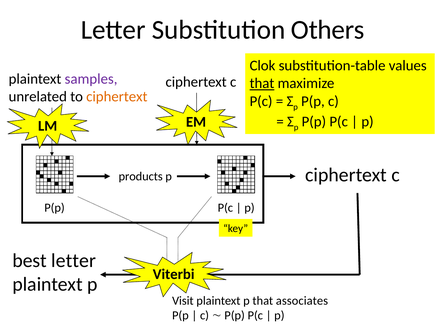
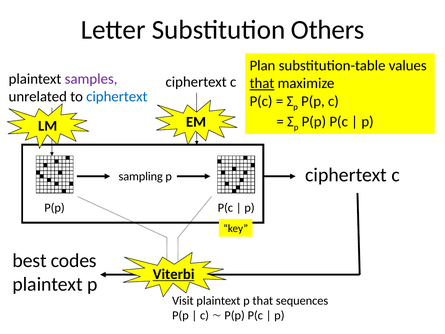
Clok: Clok -> Plan
ciphertext at (117, 97) colour: orange -> blue
products: products -> sampling
best letter: letter -> codes
Viterbi underline: none -> present
associates: associates -> sequences
